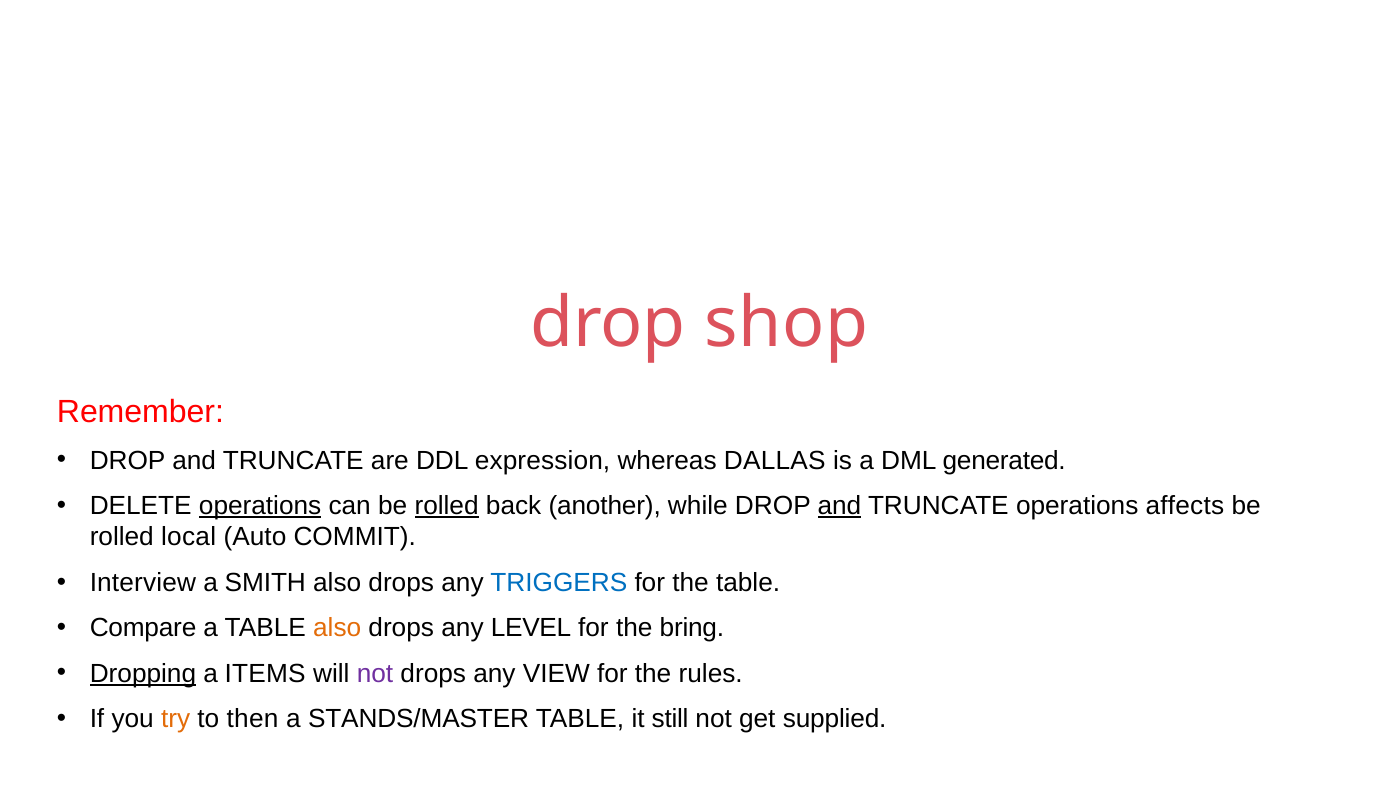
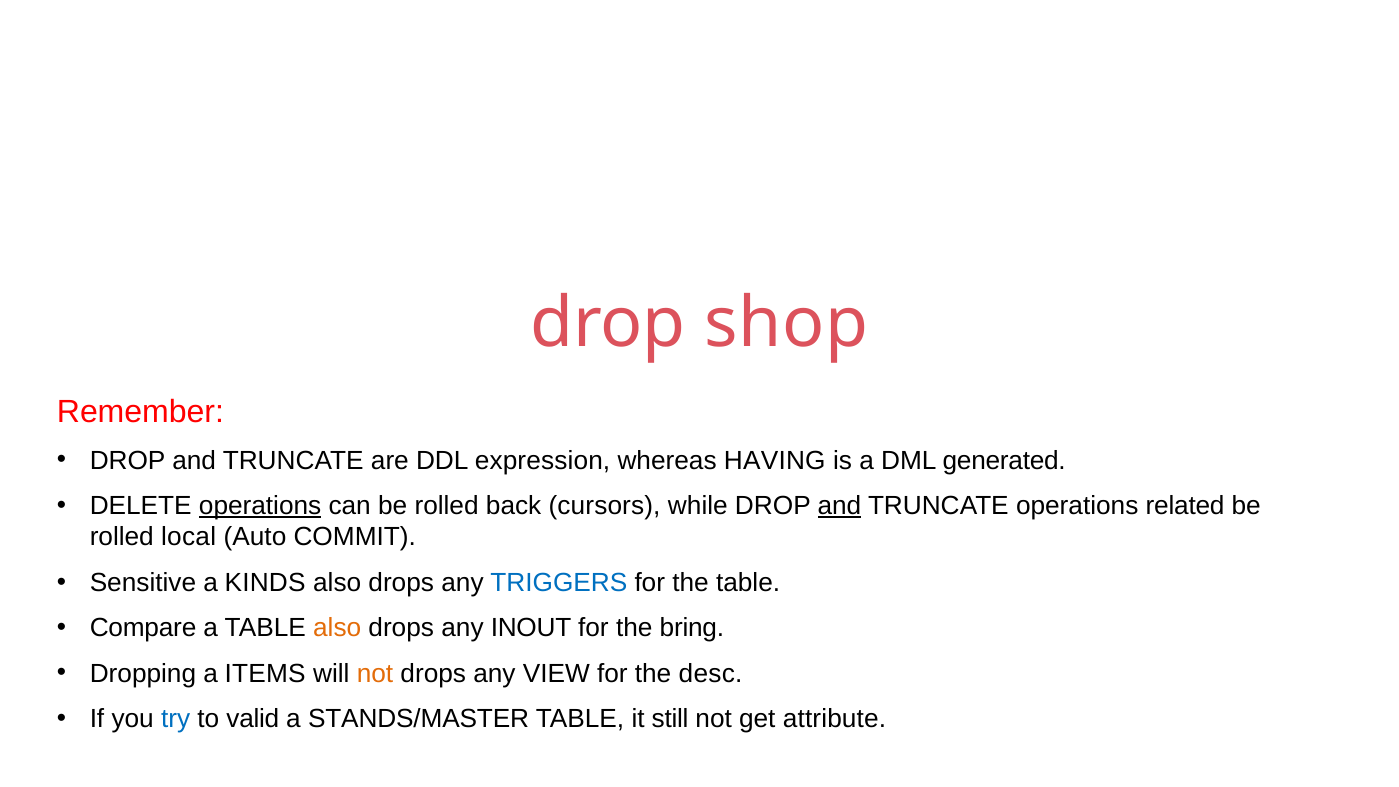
DALLAS: DALLAS -> HAVING
rolled at (447, 506) underline: present -> none
another: another -> cursors
affects: affects -> related
Interview: Interview -> Sensitive
SMITH: SMITH -> KINDS
LEVEL: LEVEL -> INOUT
Dropping underline: present -> none
not at (375, 674) colour: purple -> orange
rules: rules -> desc
try colour: orange -> blue
then: then -> valid
supplied: supplied -> attribute
